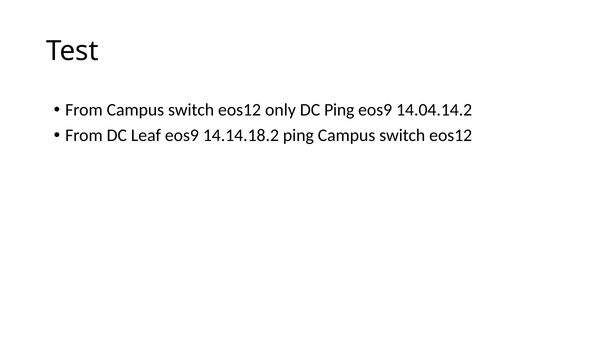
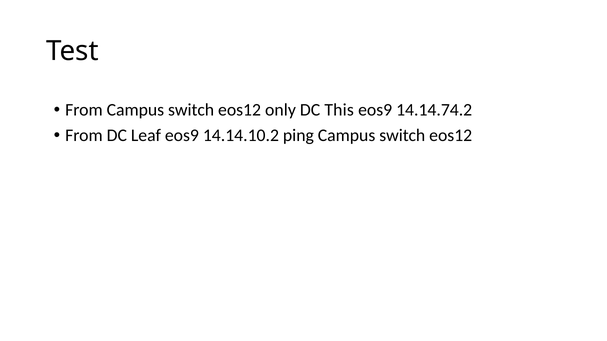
DC Ping: Ping -> This
14.04.14.2: 14.04.14.2 -> 14.14.74.2
14.14.18.2: 14.14.18.2 -> 14.14.10.2
